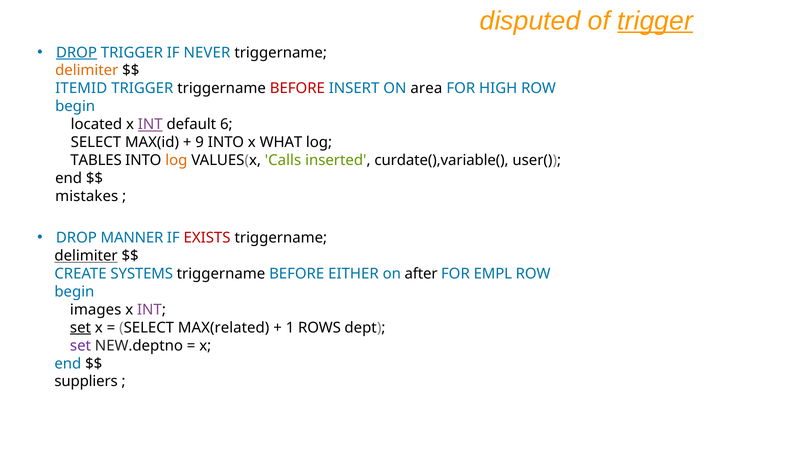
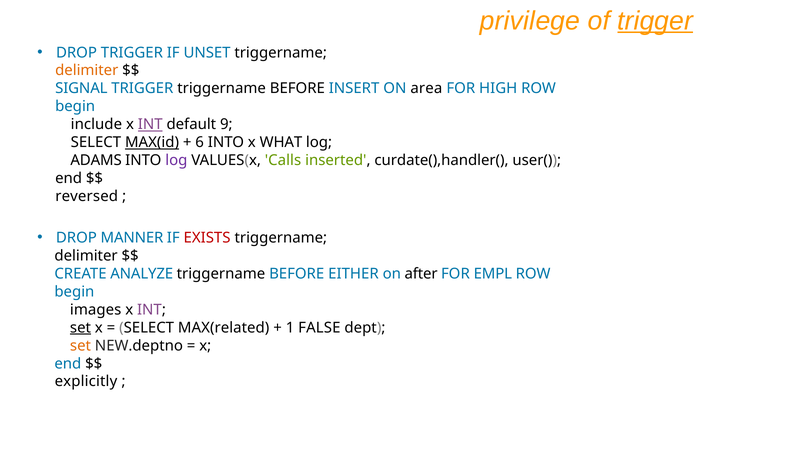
disputed: disputed -> privilege
DROP at (76, 53) underline: present -> none
NEVER: NEVER -> UNSET
ITEMID: ITEMID -> SIGNAL
BEFORE at (297, 89) colour: red -> black
located: located -> include
6: 6 -> 9
MAX(id underline: none -> present
9: 9 -> 6
TABLES: TABLES -> ADAMS
log at (176, 161) colour: orange -> purple
curdate(),variable(: curdate(),variable( -> curdate(),handler(
mistakes: mistakes -> reversed
delimiter at (86, 256) underline: present -> none
SYSTEMS: SYSTEMS -> ANALYZE
ROWS: ROWS -> FALSE
set at (80, 346) colour: purple -> orange
suppliers: suppliers -> explicitly
